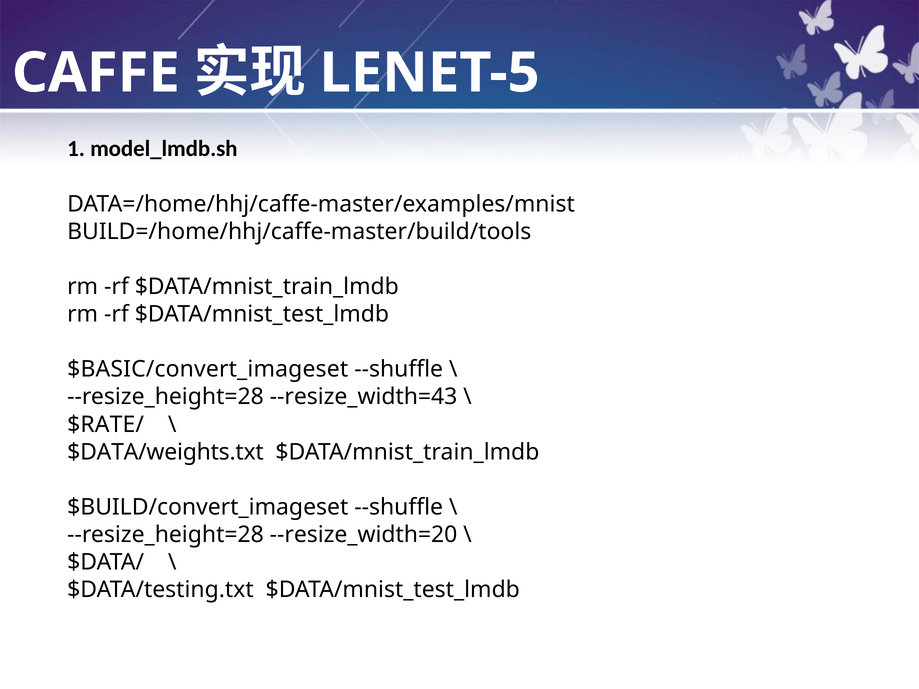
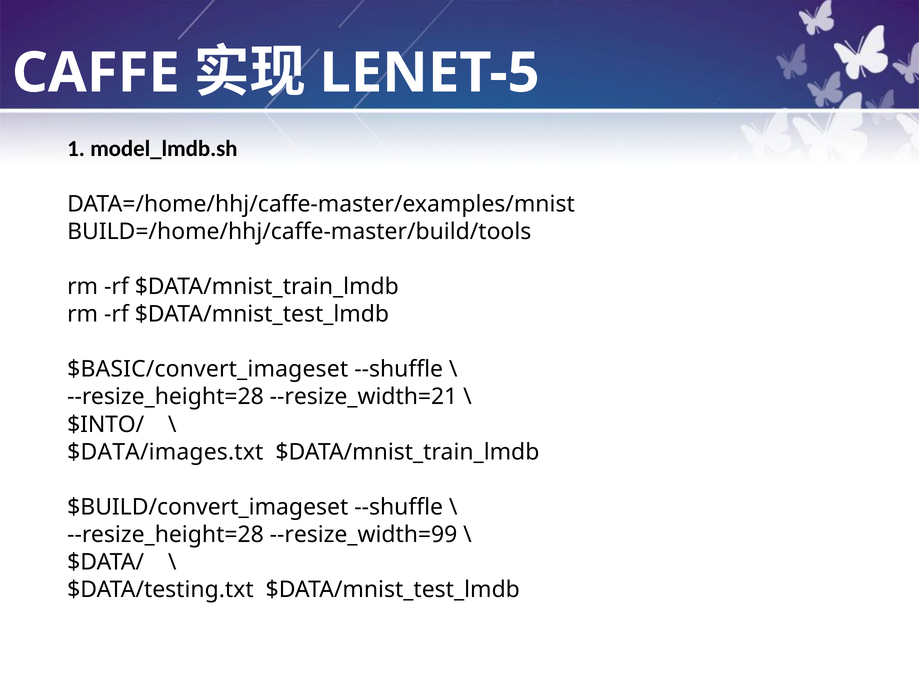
--resize_width=43: --resize_width=43 -> --resize_width=21
$RATE/: $RATE/ -> $INTO/
$DATA/weights.txt: $DATA/weights.txt -> $DATA/images.txt
--resize_width=20: --resize_width=20 -> --resize_width=99
